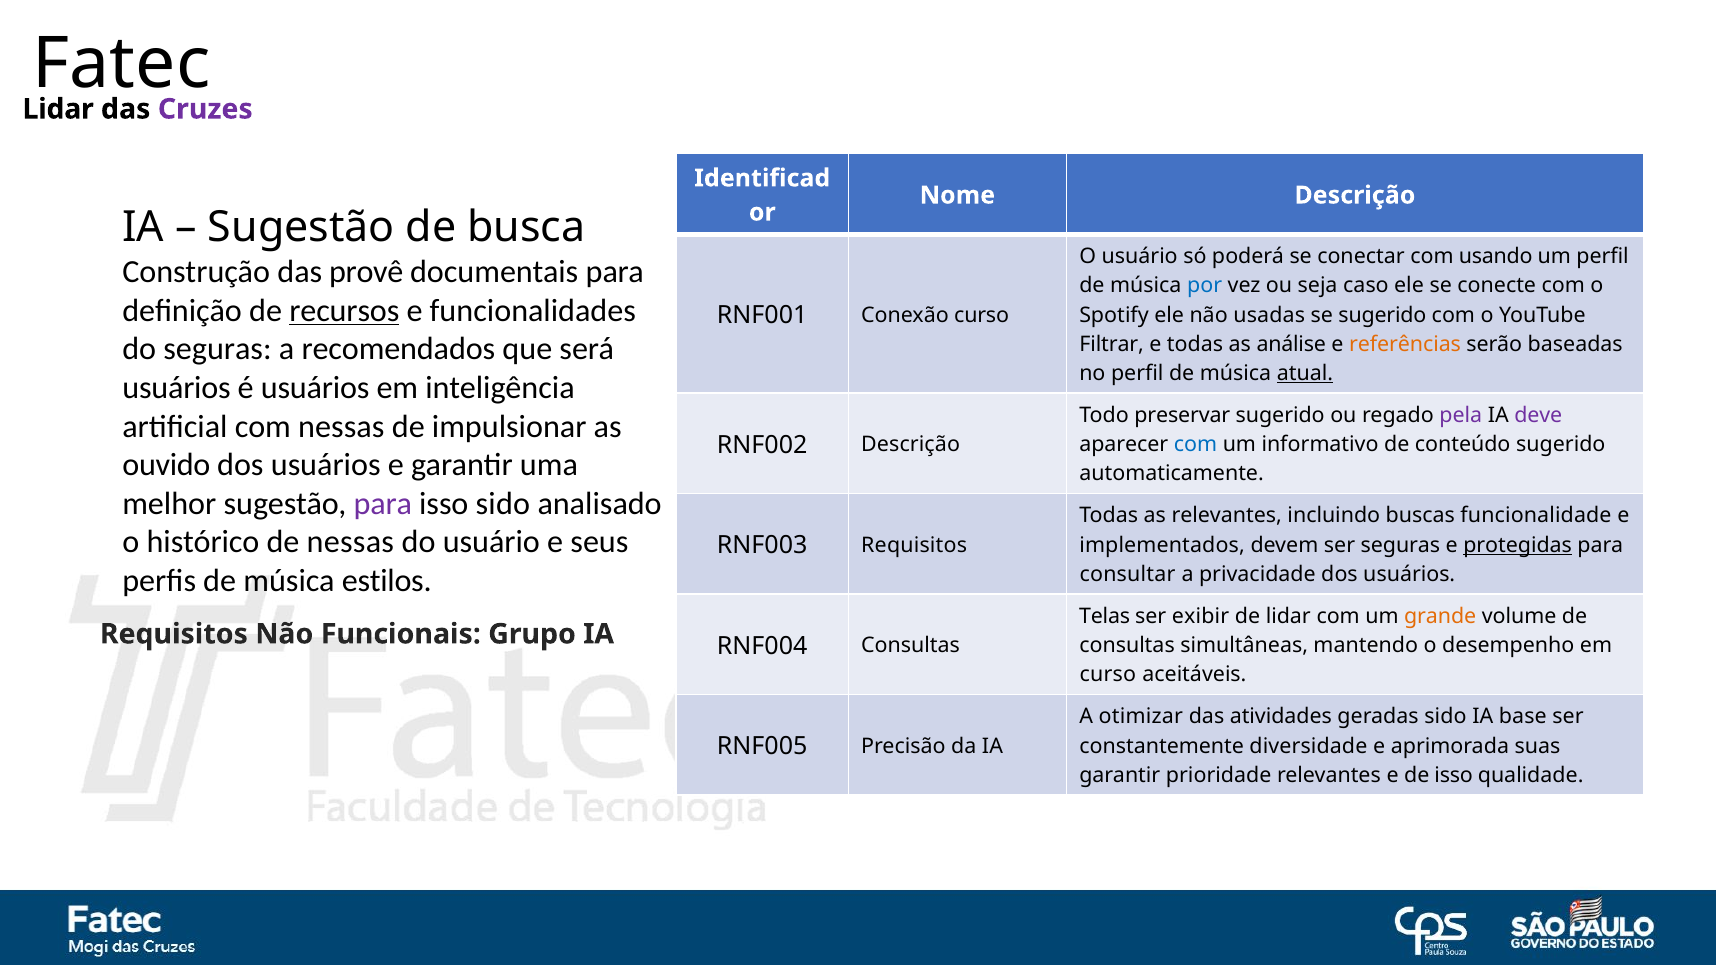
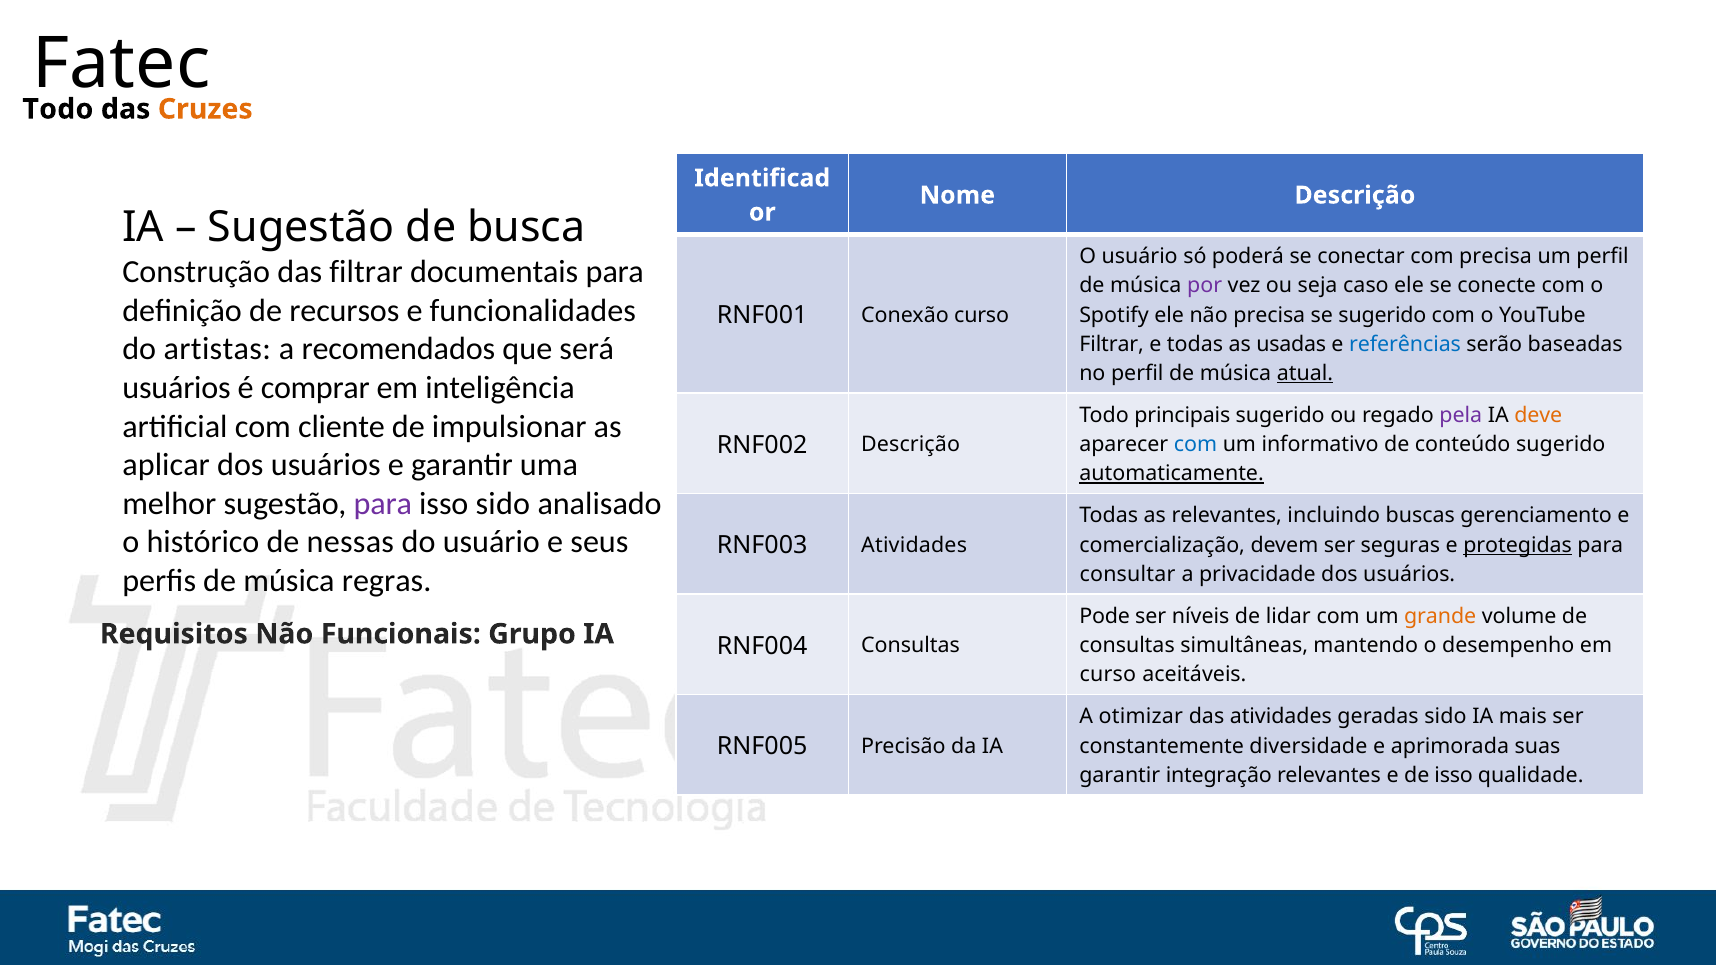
Lidar at (58, 109): Lidar -> Todo
Cruzes colour: purple -> orange
com usando: usando -> precisa
das provê: provê -> filtrar
por colour: blue -> purple
recursos underline: present -> none
não usadas: usadas -> precisa
do seguras: seguras -> artistas
análise: análise -> usadas
referências colour: orange -> blue
é usuários: usuários -> comprar
preservar: preservar -> principais
deve colour: purple -> orange
com nessas: nessas -> cliente
ouvido: ouvido -> aplicar
automaticamente underline: none -> present
funcionalidade: funcionalidade -> gerenciamento
RNF003 Requisitos: Requisitos -> Atividades
implementados: implementados -> comercialização
estilos: estilos -> regras
Telas: Telas -> Pode
exibir: exibir -> níveis
base: base -> mais
prioridade: prioridade -> integração
